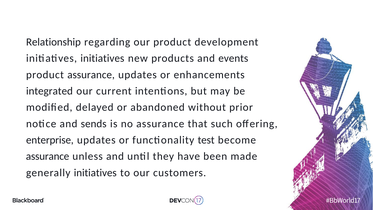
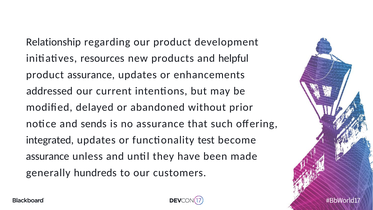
initiatives initiatives: initiatives -> resources
events: events -> helpful
integrated: integrated -> addressed
enterprise: enterprise -> integrated
generally initiatives: initiatives -> hundreds
